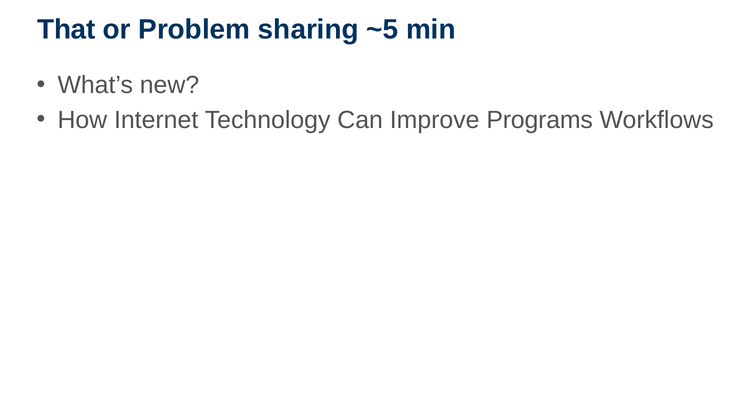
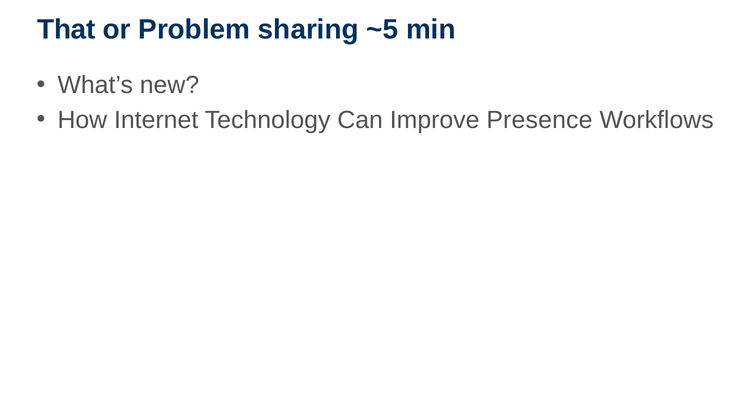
Programs: Programs -> Presence
